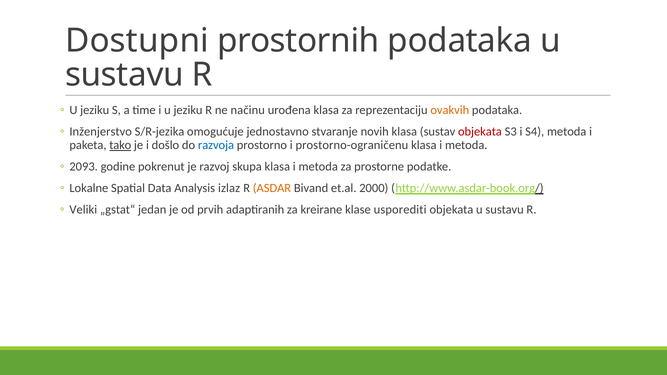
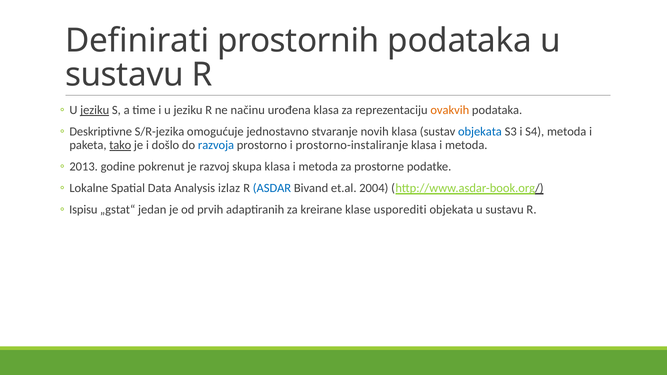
Dostupni: Dostupni -> Definirati
jeziku at (95, 110) underline: none -> present
Inženjerstvo: Inženjerstvo -> Deskriptivne
objekata at (480, 132) colour: red -> blue
prostorno-ograničenu: prostorno-ograničenu -> prostorno-instaliranje
2093: 2093 -> 2013
ASDAR colour: orange -> blue
2000: 2000 -> 2004
Veliki: Veliki -> Ispisu
